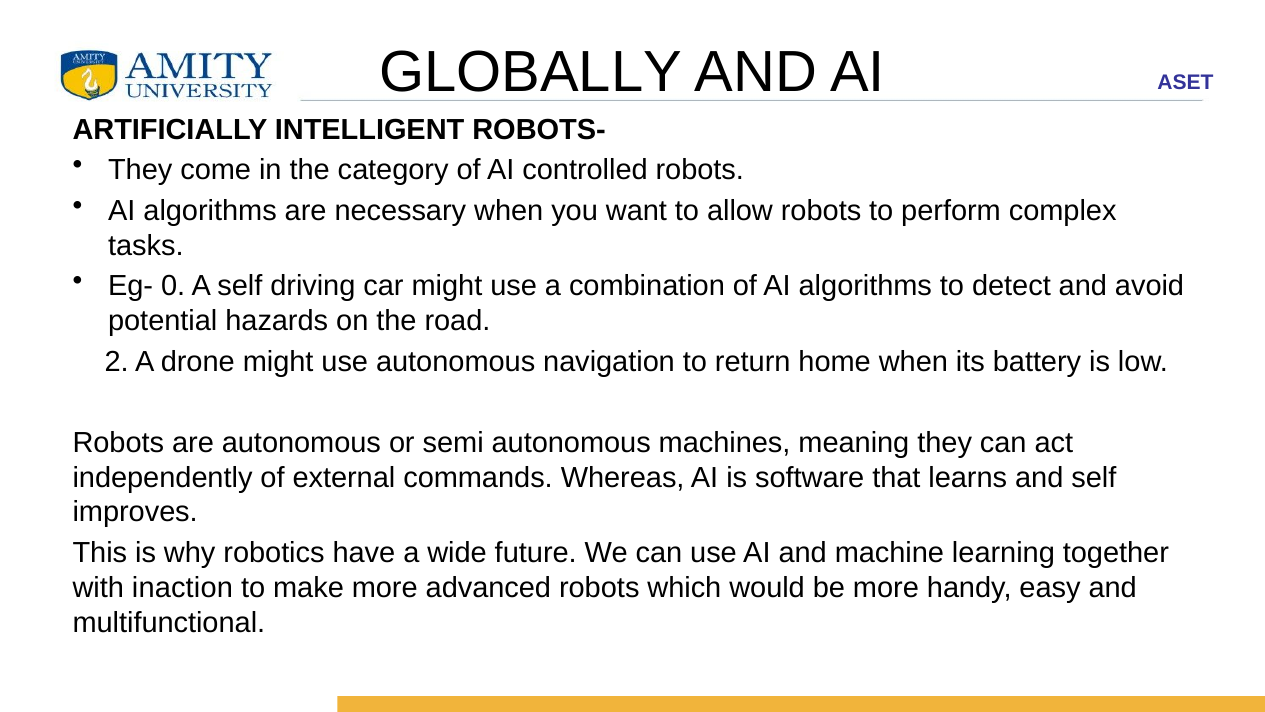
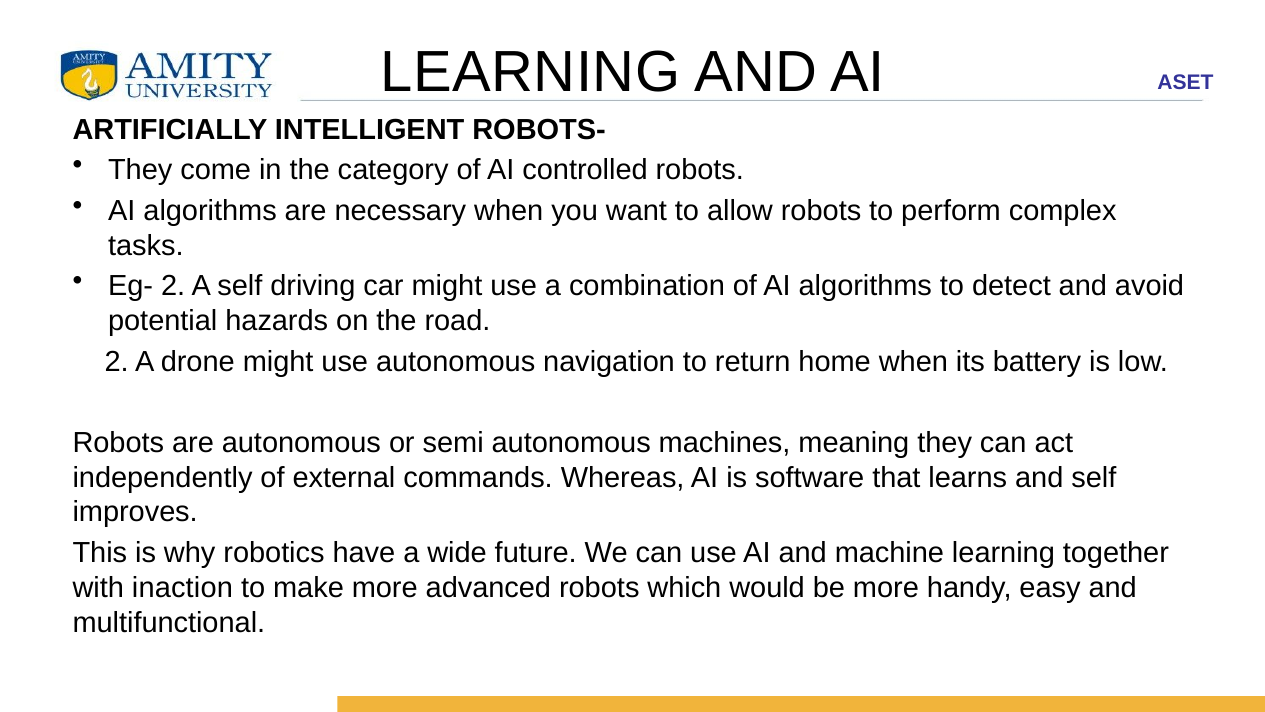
GLOBALLY at (531, 72): GLOBALLY -> LEARNING
Eg- 0: 0 -> 2
